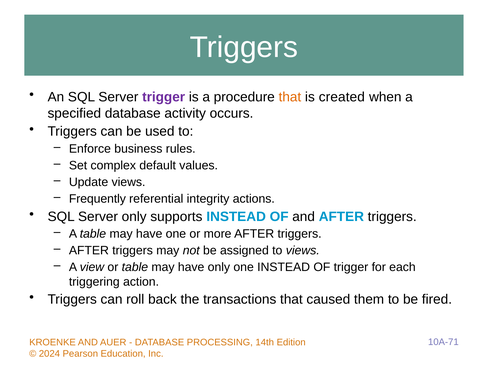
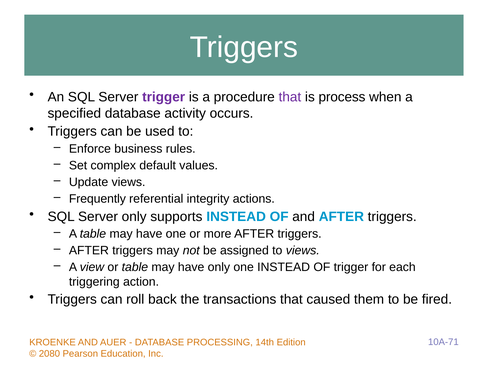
that at (290, 97) colour: orange -> purple
created: created -> process
2024: 2024 -> 2080
